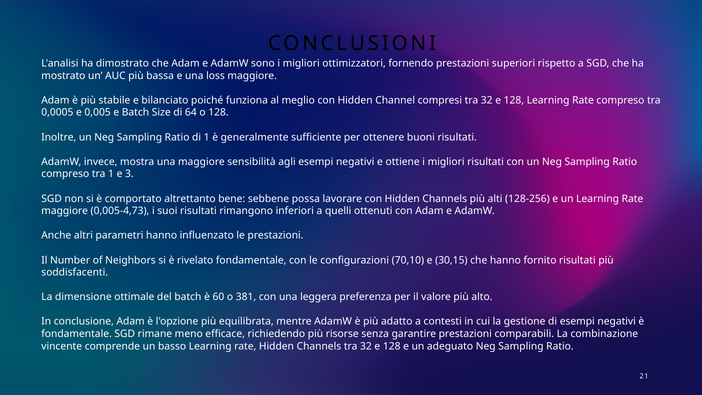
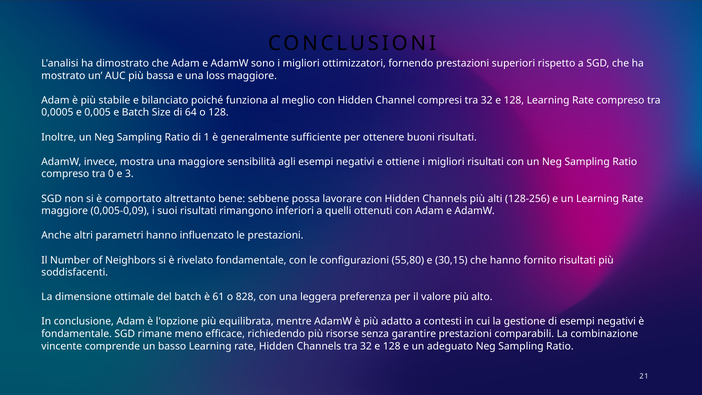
tra 1: 1 -> 0
0,005-4,73: 0,005-4,73 -> 0,005-0,09
70,10: 70,10 -> 55,80
60: 60 -> 61
381: 381 -> 828
